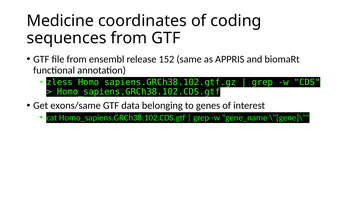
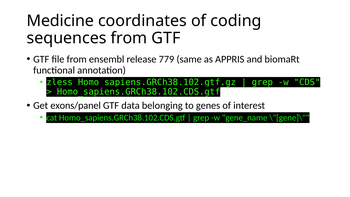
152: 152 -> 779
exons/same: exons/same -> exons/panel
